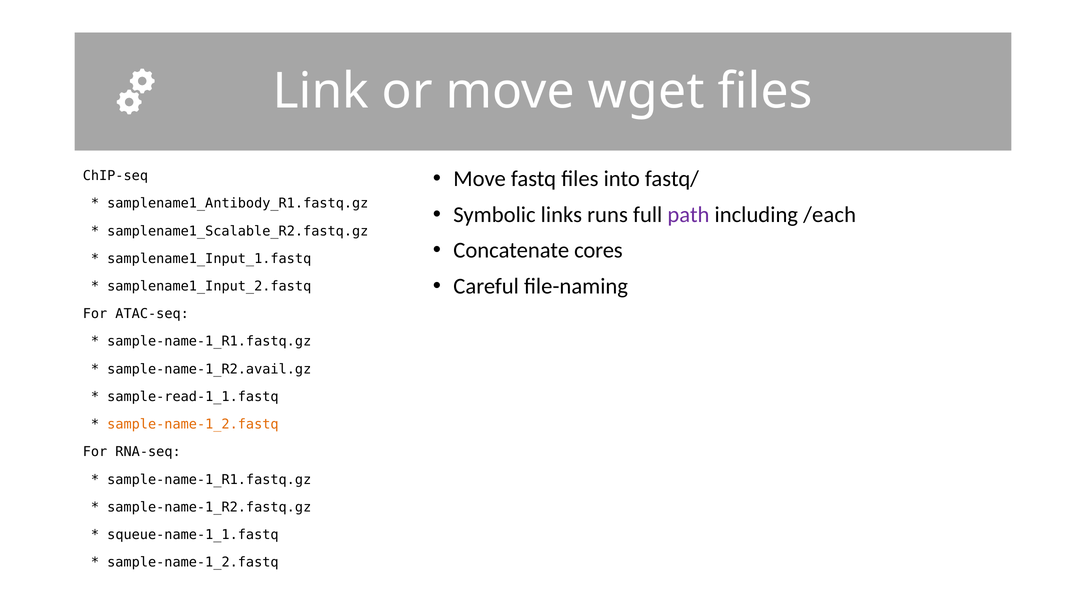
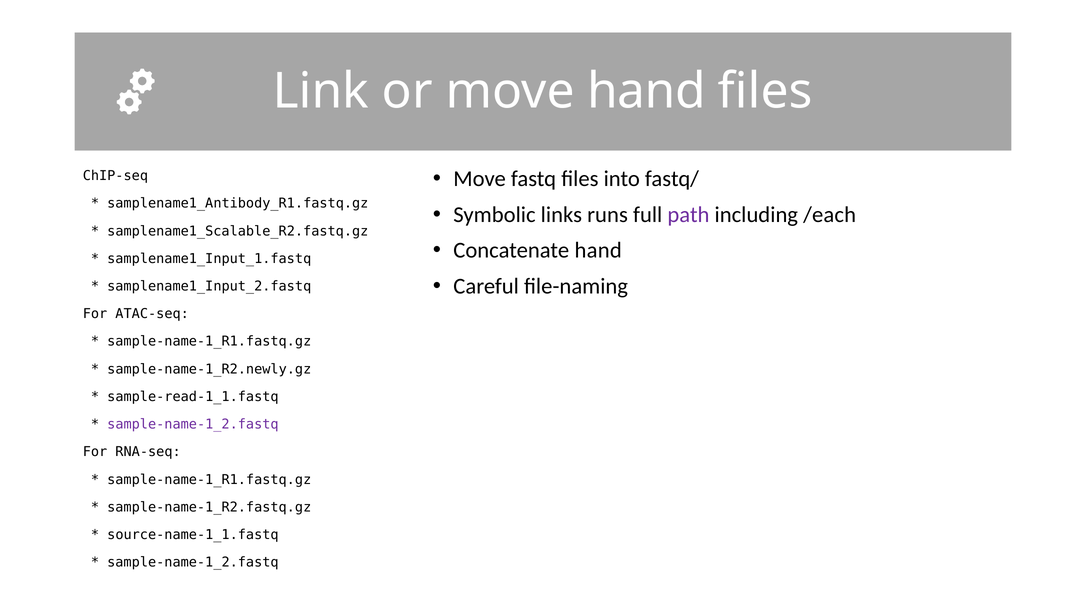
move wget: wget -> hand
Concatenate cores: cores -> hand
sample-name-1_R2.avail.gz: sample-name-1_R2.avail.gz -> sample-name-1_R2.newly.gz
sample-name-1_2.fastq at (193, 424) colour: orange -> purple
squeue-name-1_1.fastq: squeue-name-1_1.fastq -> source-name-1_1.fastq
